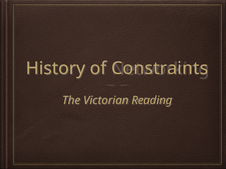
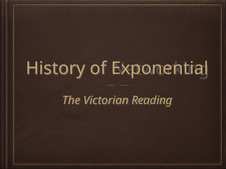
Constraints: Constraints -> Exponential
